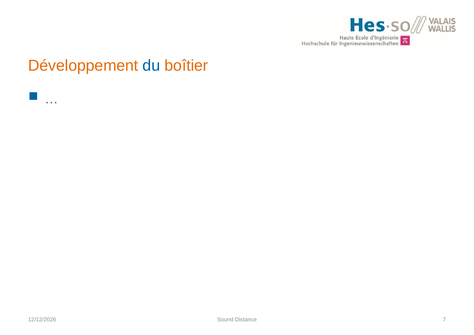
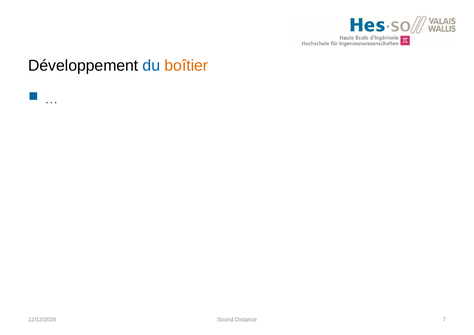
Développement colour: orange -> black
